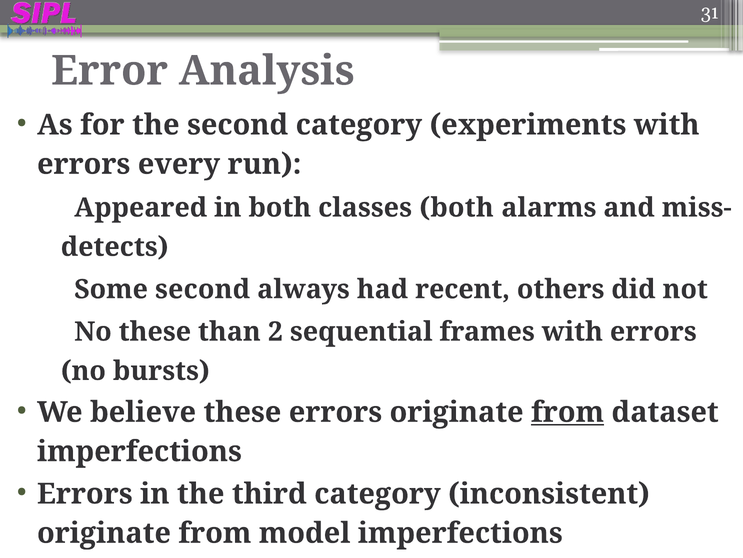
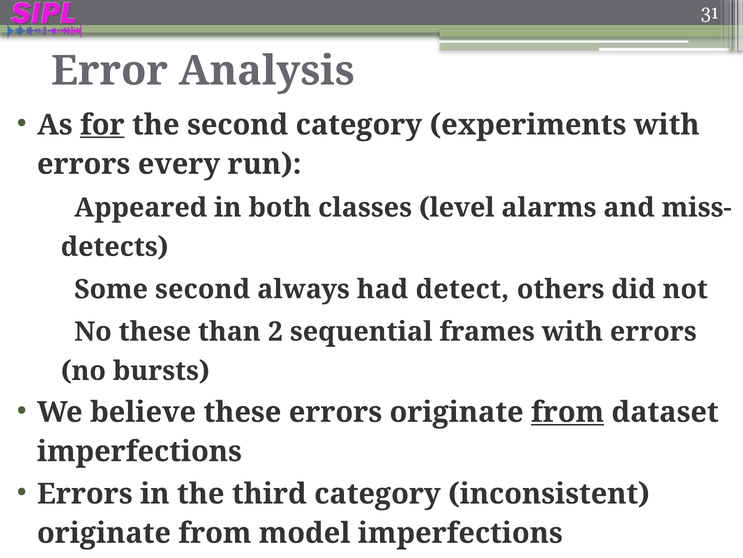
for underline: none -> present
classes both: both -> level
recent: recent -> detect
